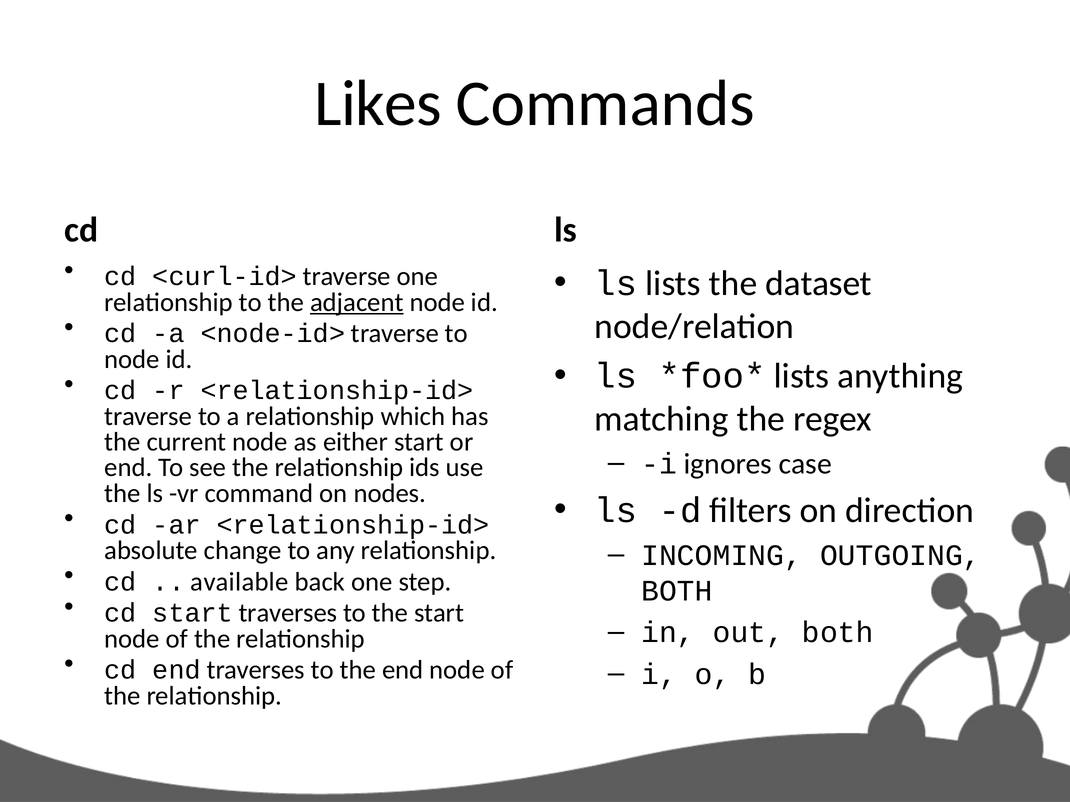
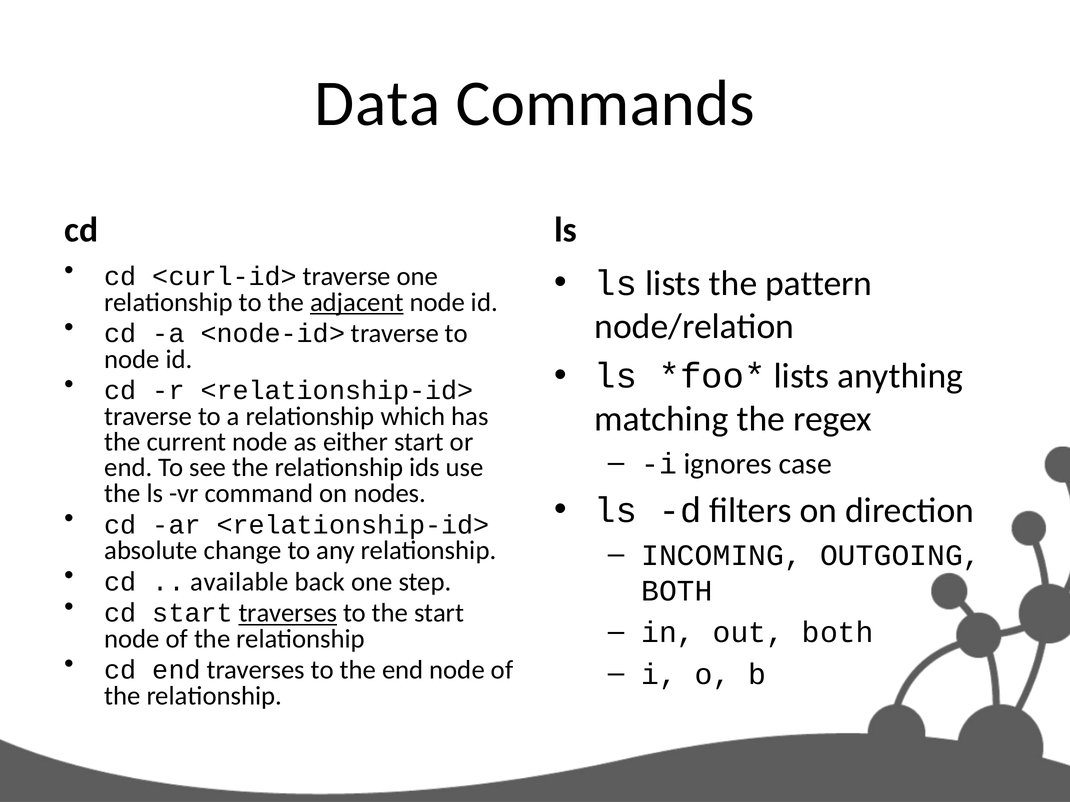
Likes: Likes -> Data
dataset: dataset -> pattern
traverses at (288, 613) underline: none -> present
